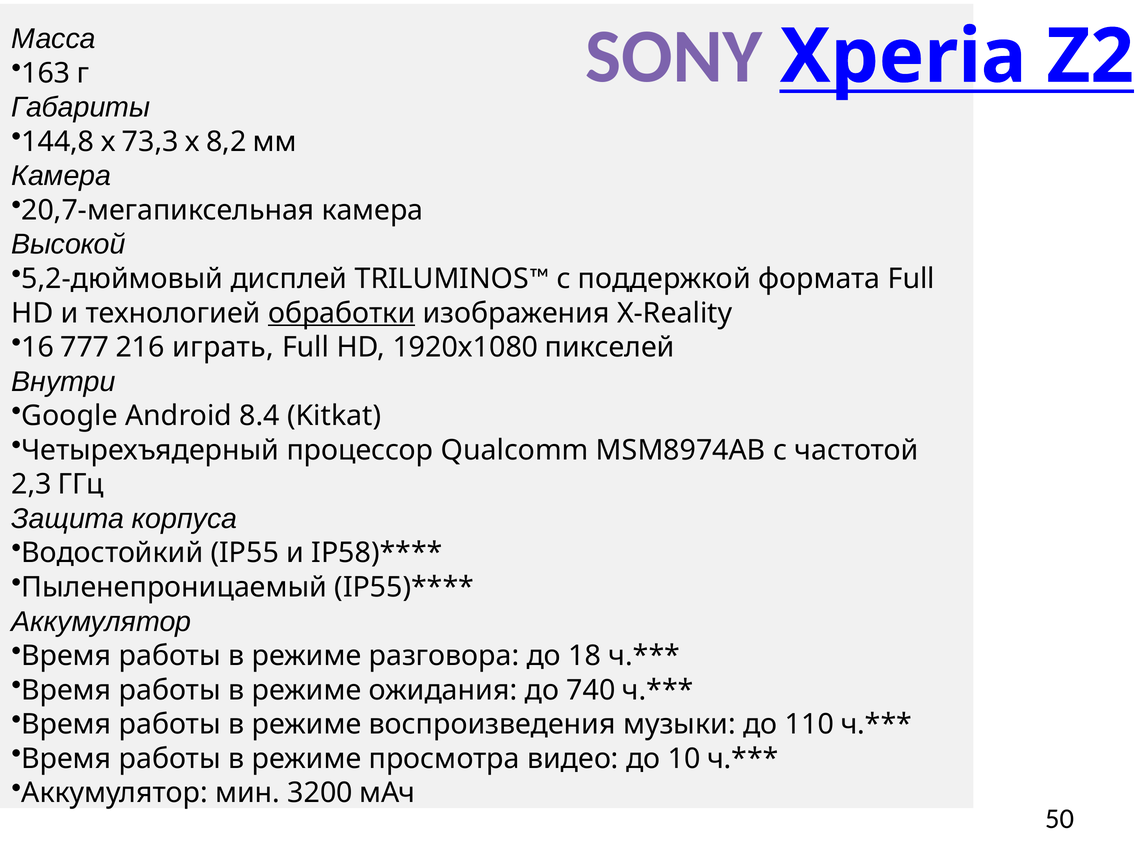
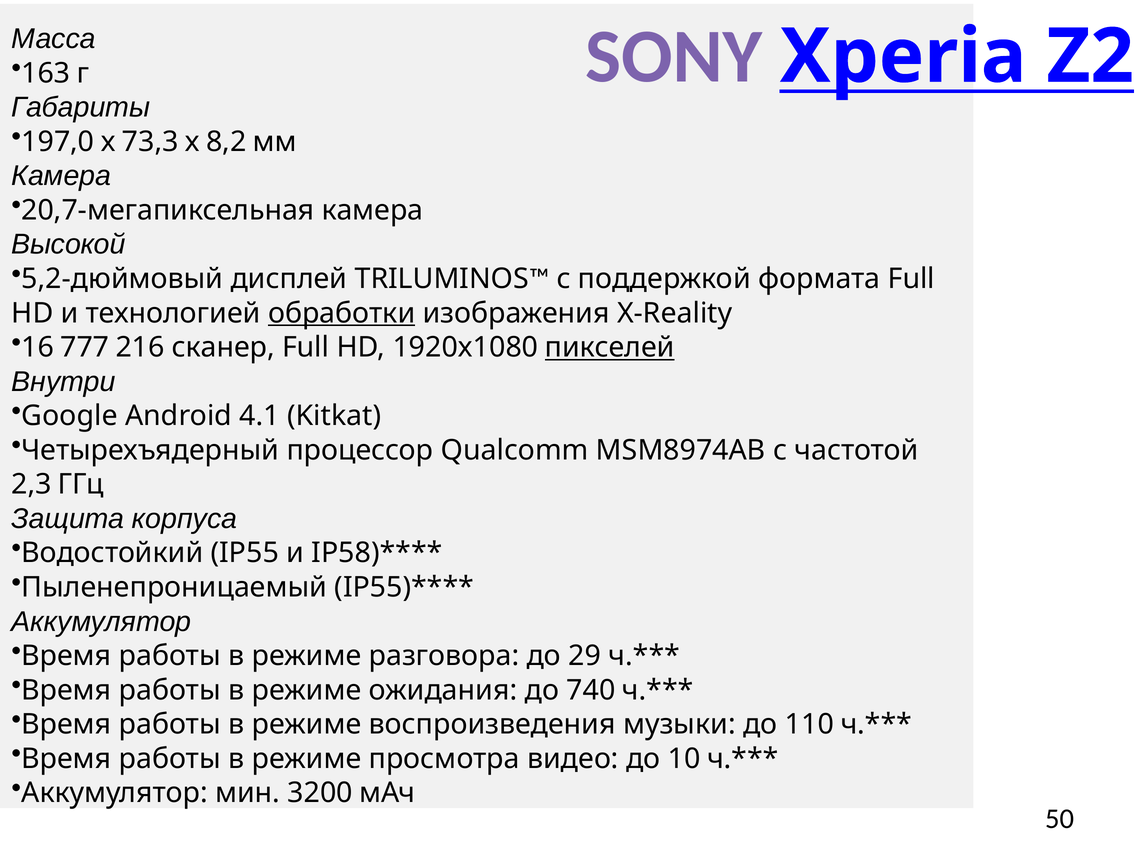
144,8: 144,8 -> 197,0
играть: играть -> сканер
пикселей underline: none -> present
8.4: 8.4 -> 4.1
18: 18 -> 29
